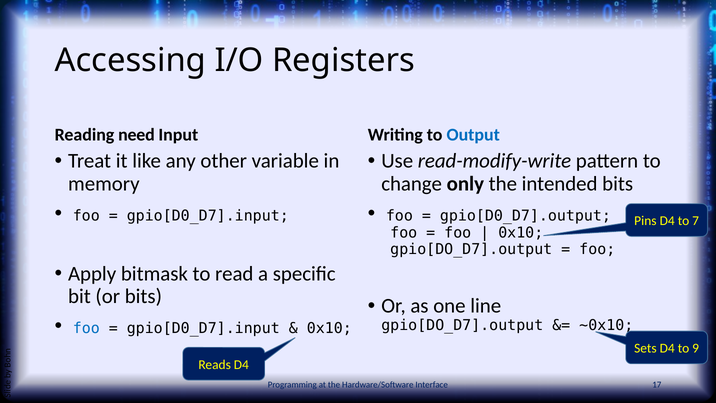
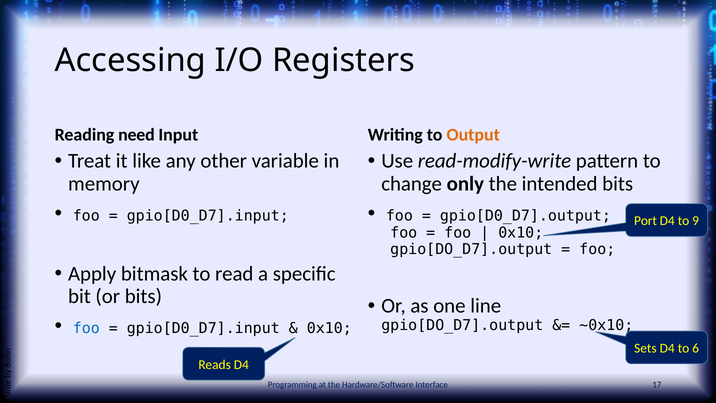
Output colour: blue -> orange
Pins: Pins -> Port
7: 7 -> 9
9: 9 -> 6
